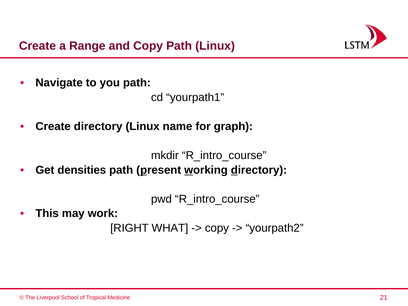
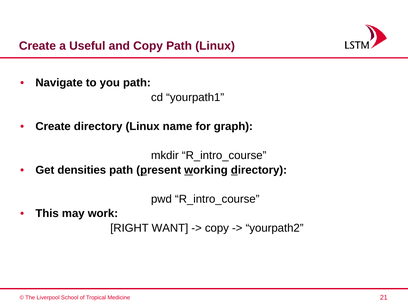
Range: Range -> Useful
WHAT: WHAT -> WANT
